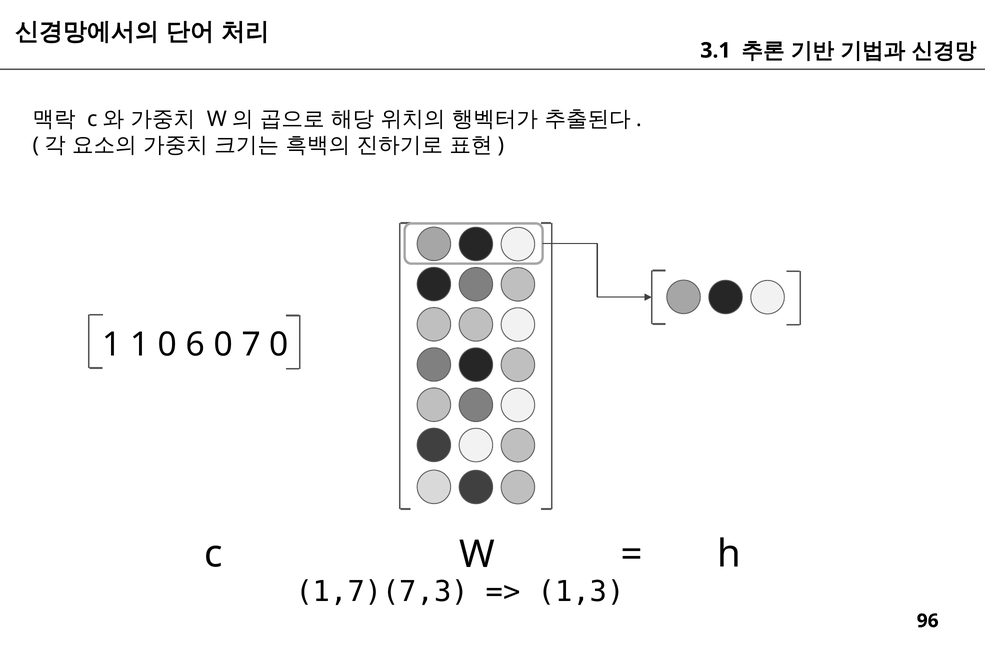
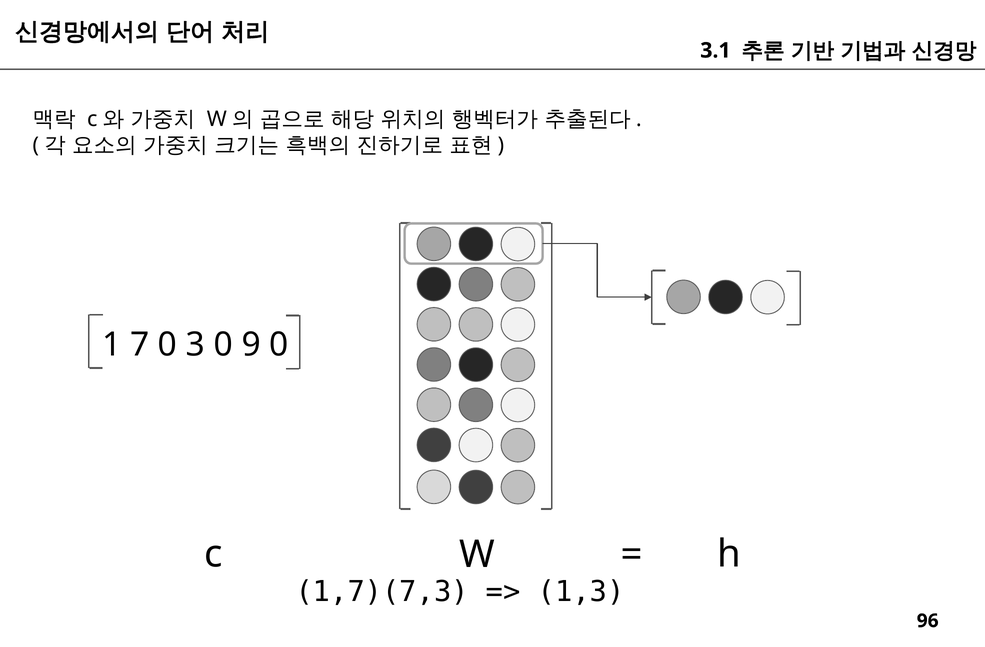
1 1: 1 -> 7
6: 6 -> 3
7: 7 -> 9
